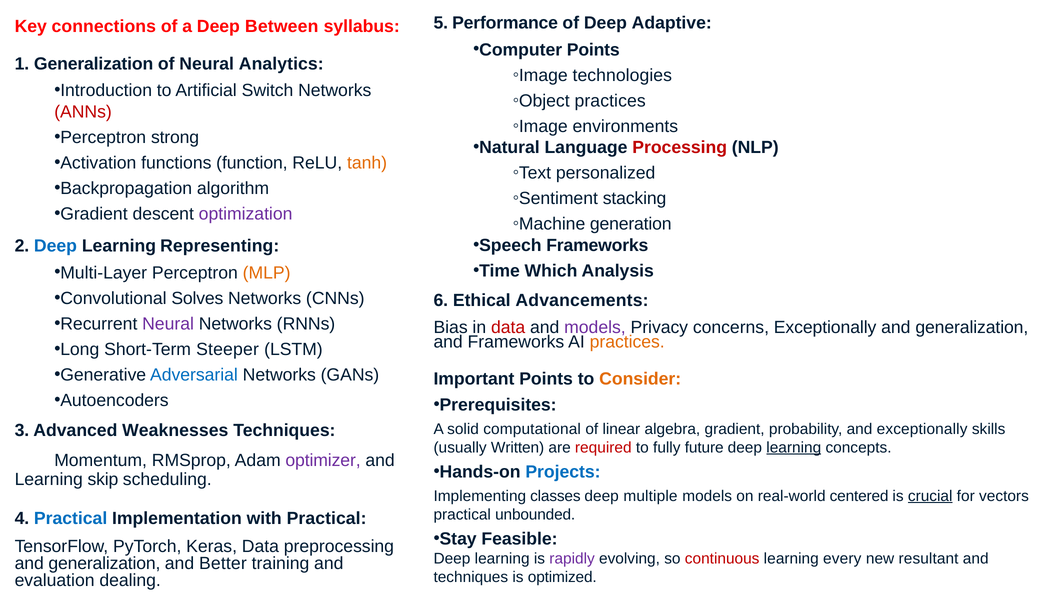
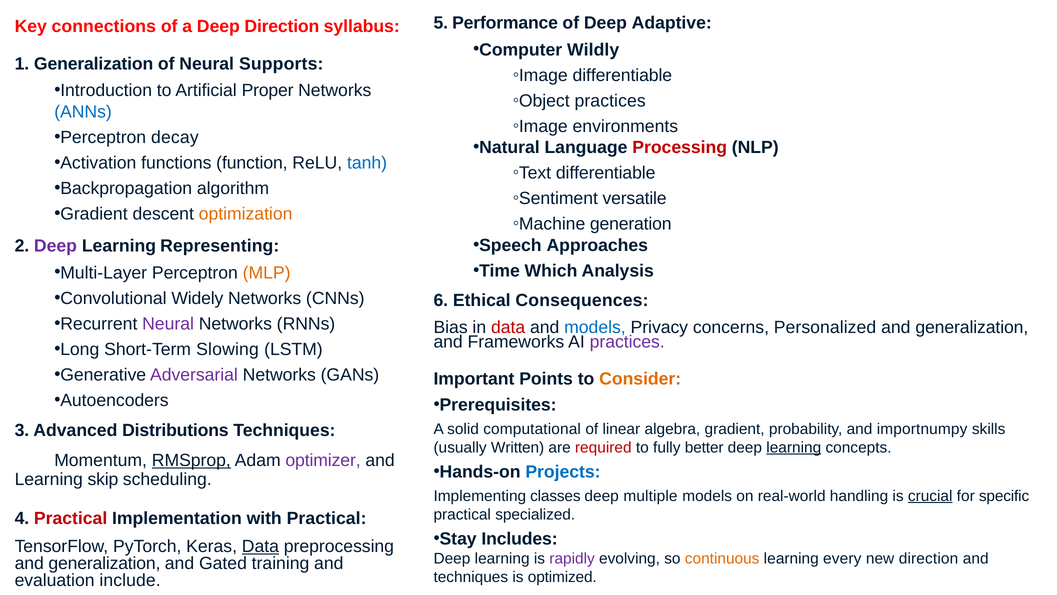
Deep Between: Between -> Direction
Computer Points: Points -> Wildly
Analytics: Analytics -> Supports
technologies at (622, 75): technologies -> differentiable
Switch: Switch -> Proper
ANNs colour: red -> blue
strong: strong -> decay
tanh colour: orange -> blue
personalized at (606, 173): personalized -> differentiable
stacking: stacking -> versatile
optimization colour: purple -> orange
Speech Frameworks: Frameworks -> Approaches
Deep at (55, 246) colour: blue -> purple
Solves: Solves -> Widely
Advancements: Advancements -> Consequences
models at (595, 327) colour: purple -> blue
concerns Exceptionally: Exceptionally -> Personalized
practices at (627, 342) colour: orange -> purple
Steeper: Steeper -> Slowing
Adversarial colour: blue -> purple
and exceptionally: exceptionally -> importnumpy
Weaknesses: Weaknesses -> Distributions
future: future -> better
RMSprop underline: none -> present
centered: centered -> handling
vectors: vectors -> specific
unbounded: unbounded -> specialized
Practical at (71, 518) colour: blue -> red
Feasible: Feasible -> Includes
Data at (260, 546) underline: none -> present
continuous colour: red -> orange
new resultant: resultant -> direction
Better: Better -> Gated
dealing: dealing -> include
